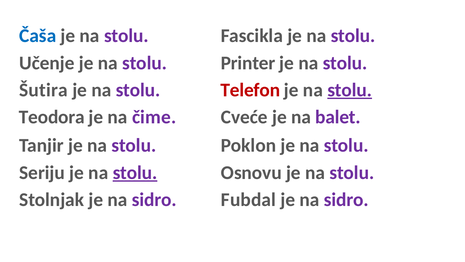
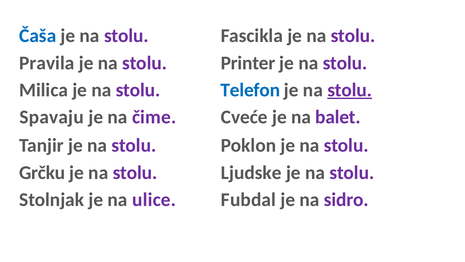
Učenje: Učenje -> Pravila
Šutira: Šutira -> Milica
Telefon colour: red -> blue
Teodora: Teodora -> Spavaju
Seriju: Seriju -> Grčku
stolu at (135, 172) underline: present -> none
Osnovu: Osnovu -> Ljudske
Stolnjak je na sidro: sidro -> ulice
